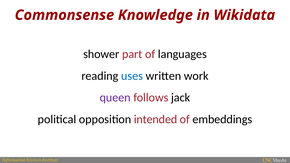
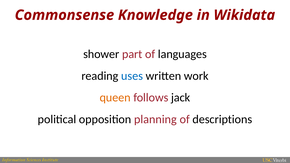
queen colour: purple -> orange
intended: intended -> planning
embeddings: embeddings -> descriptions
